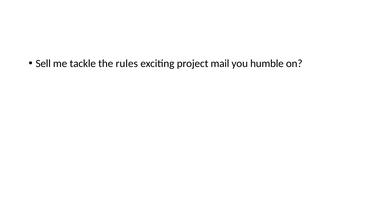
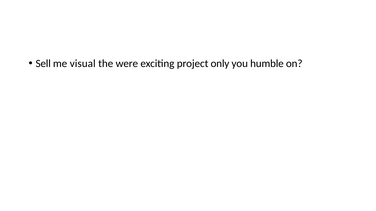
tackle: tackle -> visual
rules: rules -> were
mail: mail -> only
